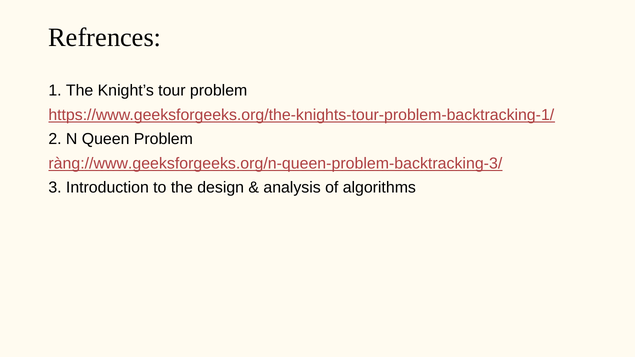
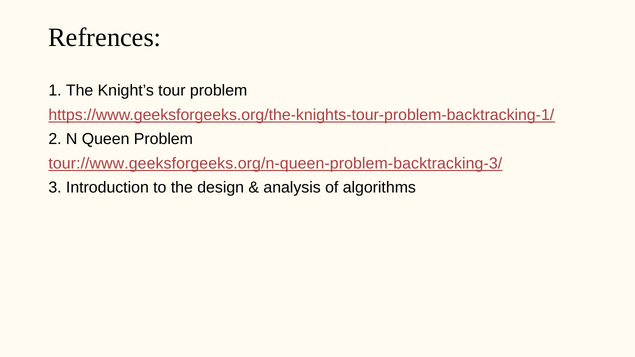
ràng://www.geeksforgeeks.org/n-queen-problem-backtracking-3/: ràng://www.geeksforgeeks.org/n-queen-problem-backtracking-3/ -> tour://www.geeksforgeeks.org/n-queen-problem-backtracking-3/
